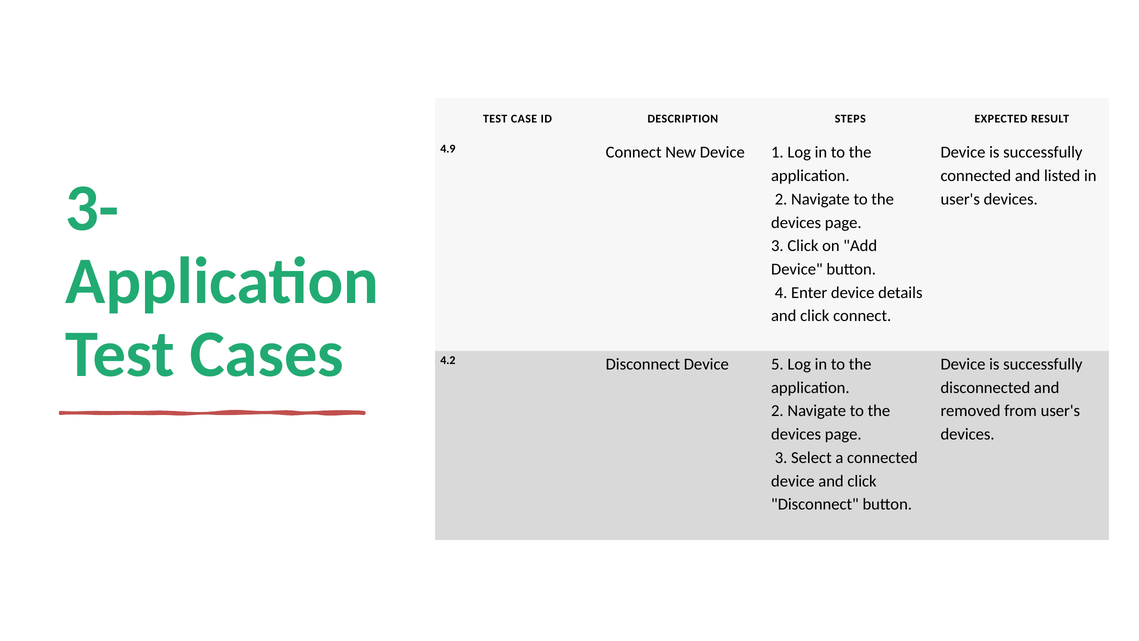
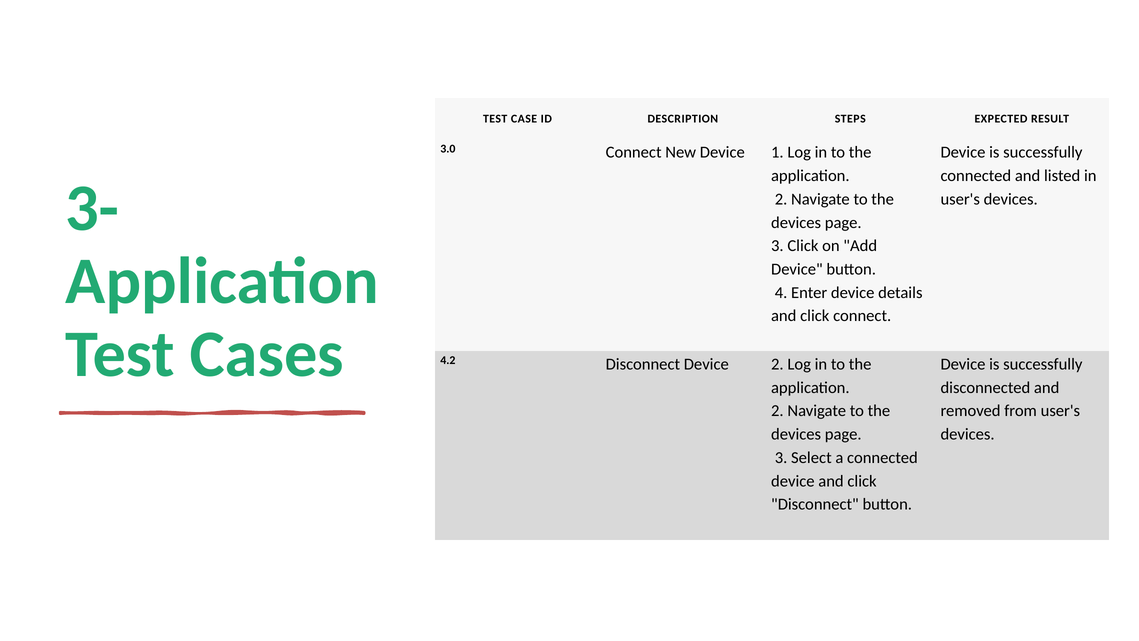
4.9: 4.9 -> 3.0
Device 5: 5 -> 2
